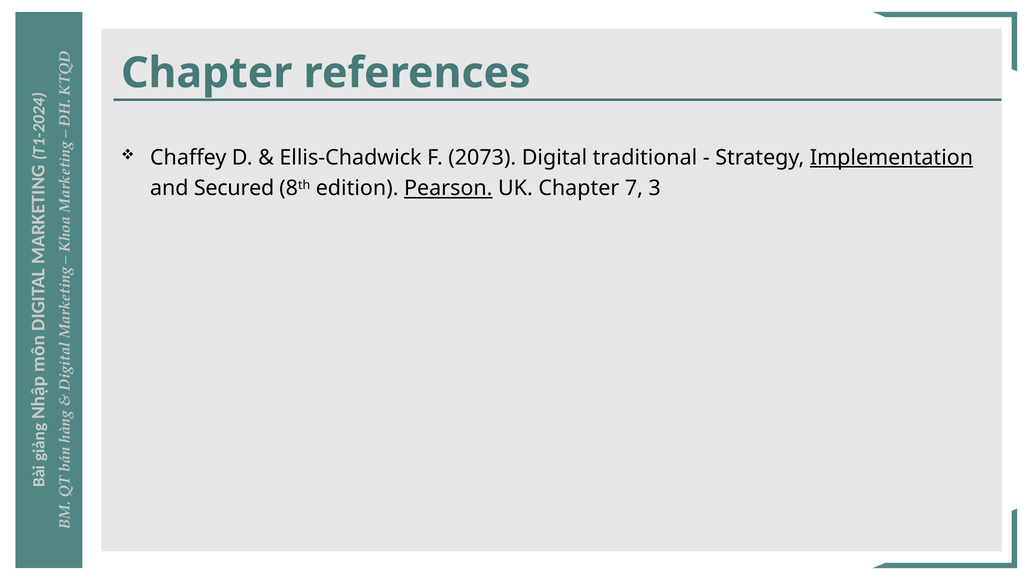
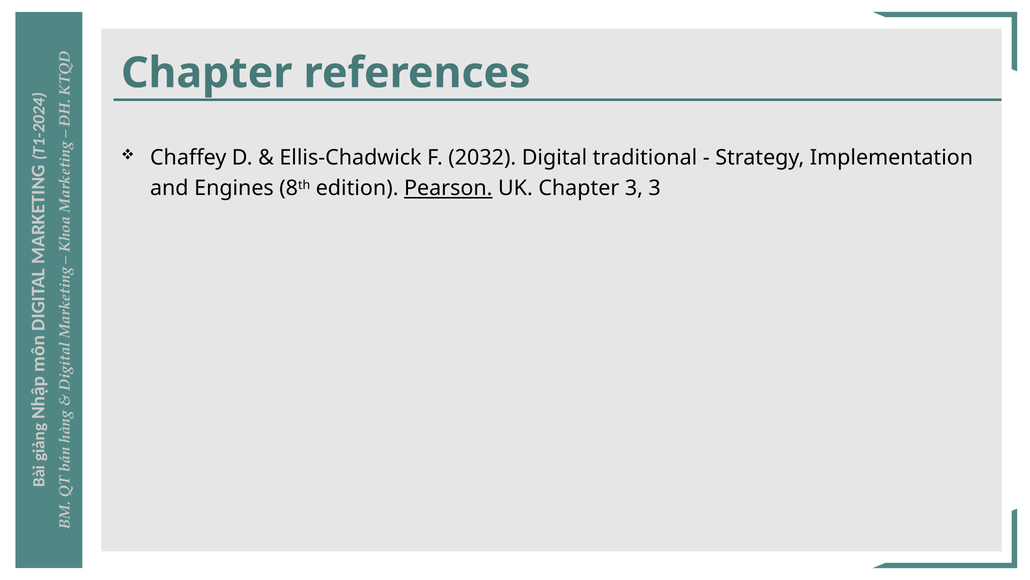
2073: 2073 -> 2032
Implementation underline: present -> none
Secured: Secured -> Engines
Chapter 7: 7 -> 3
